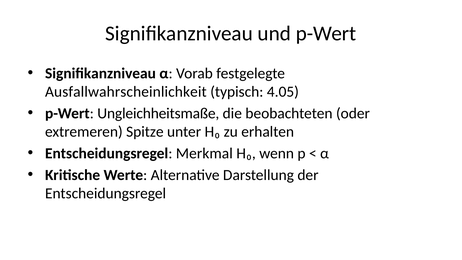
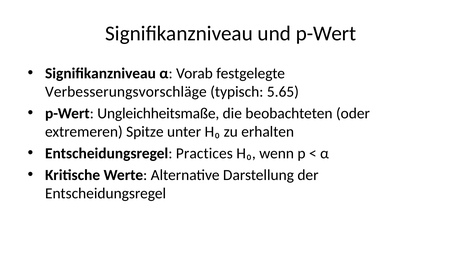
Ausfallwahrscheinlichkeit: Ausfallwahrscheinlichkeit -> Verbesserungsvorschläge
4.05: 4.05 -> 5.65
Merkmal: Merkmal -> Practices
